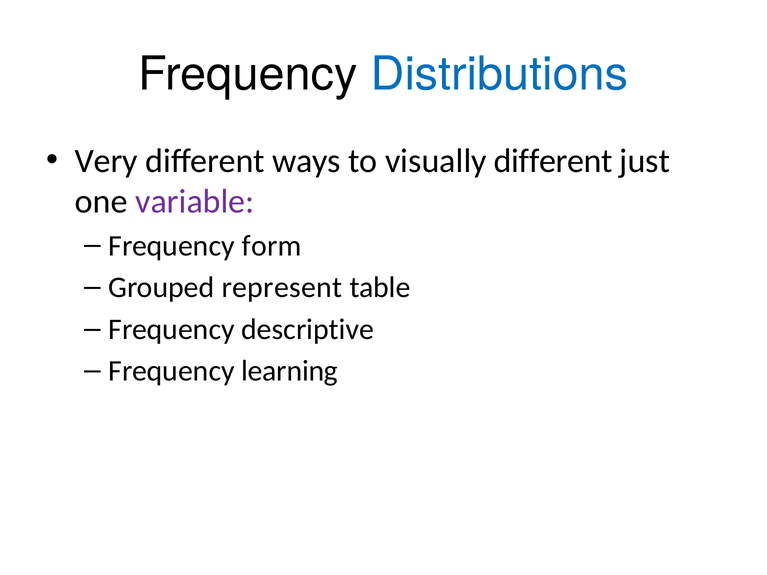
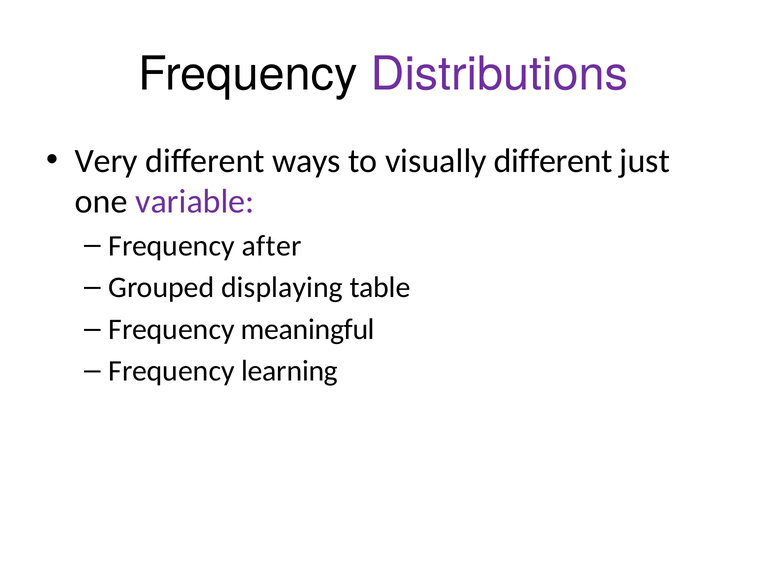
Distributions colour: blue -> purple
form: form -> after
represent: represent -> displaying
descriptive: descriptive -> meaningful
